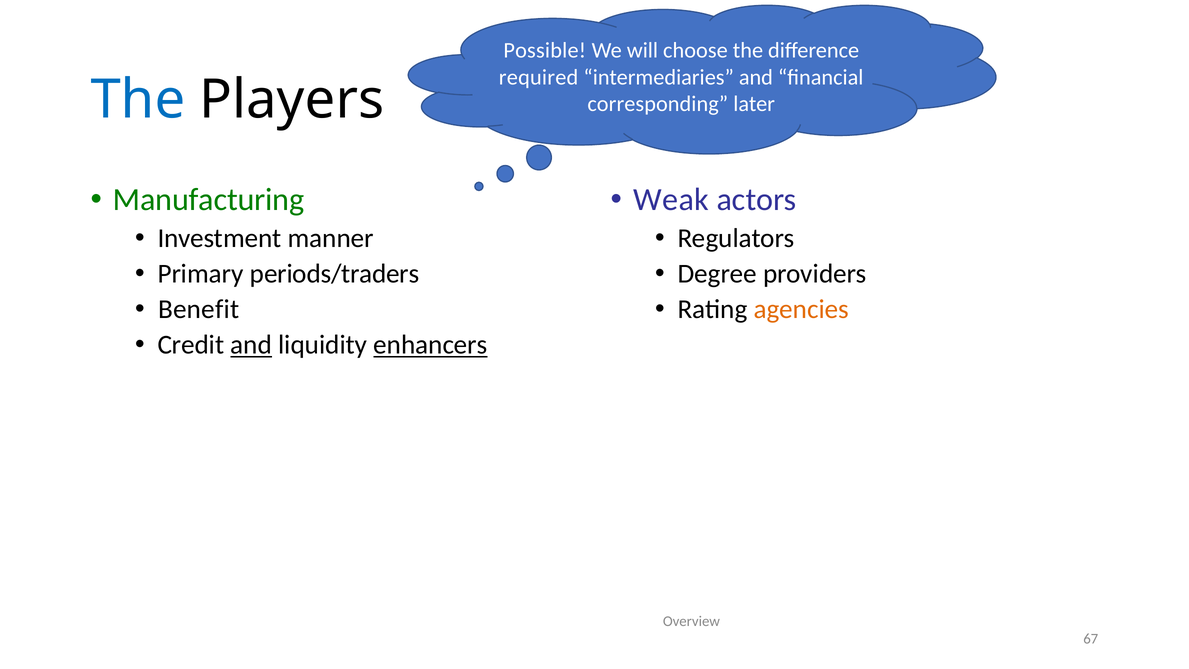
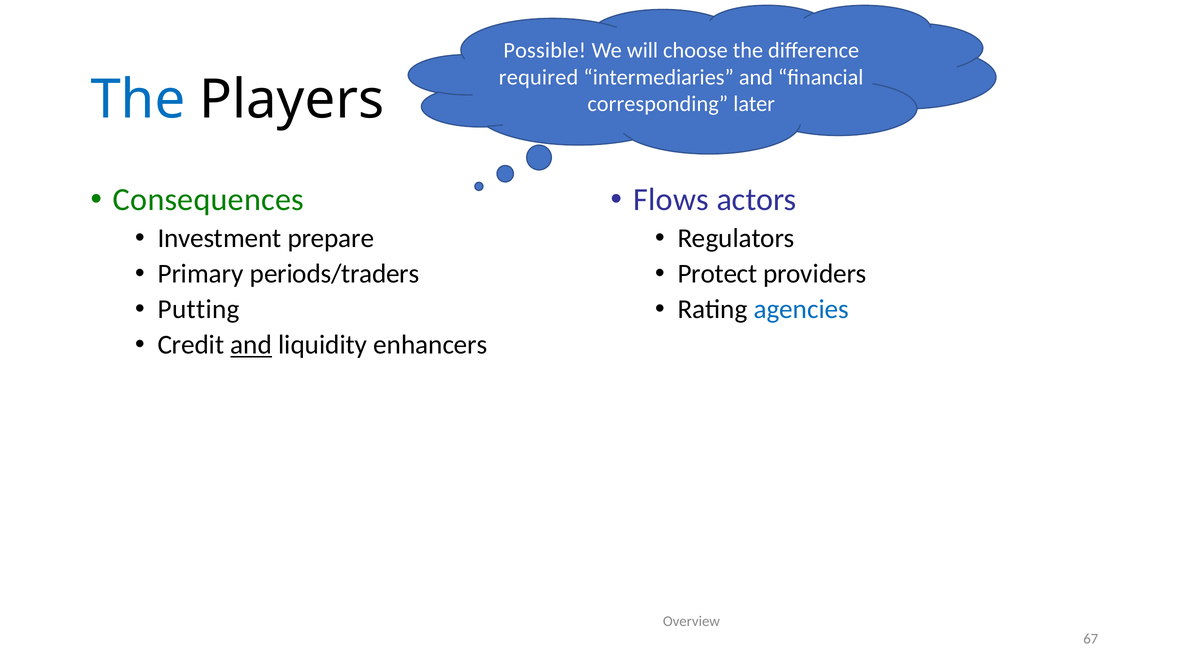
Manufacturing: Manufacturing -> Consequences
Weak: Weak -> Flows
manner: manner -> prepare
Degree: Degree -> Protect
Benefit: Benefit -> Putting
agencies colour: orange -> blue
enhancers underline: present -> none
